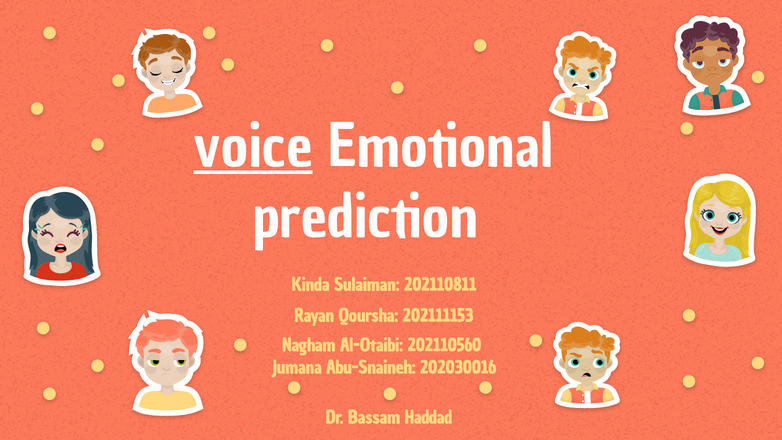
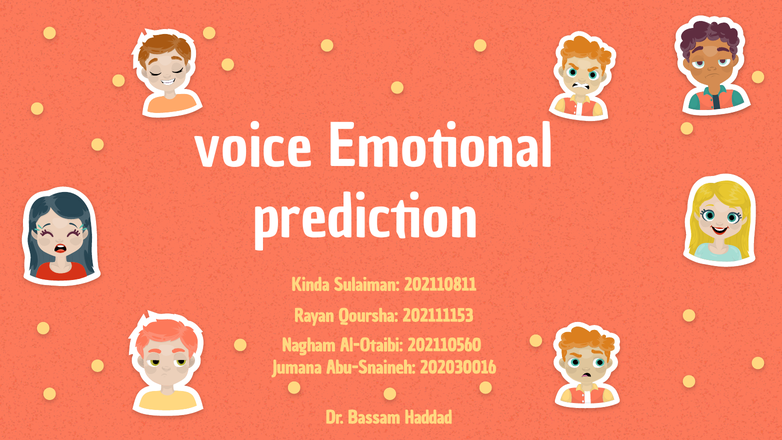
voice underline: present -> none
